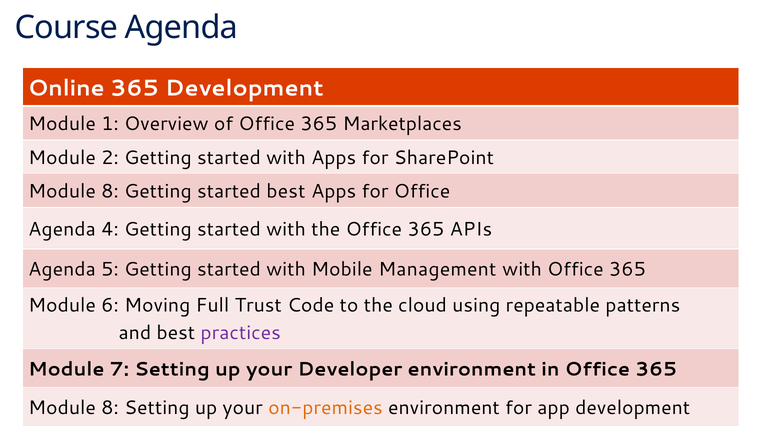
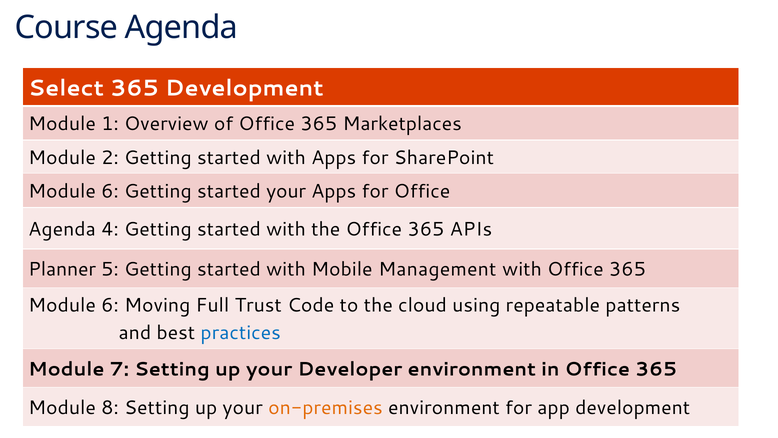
Online: Online -> Select
8 at (110, 191): 8 -> 6
started best: best -> your
Agenda at (62, 269): Agenda -> Planner
practices colour: purple -> blue
